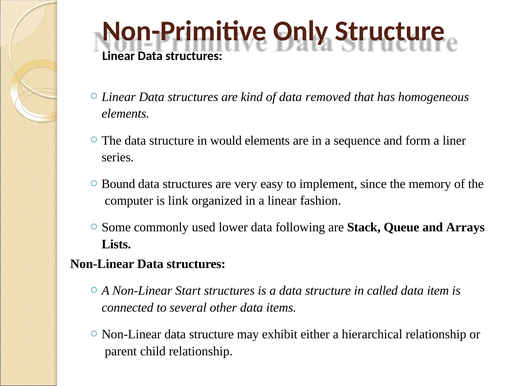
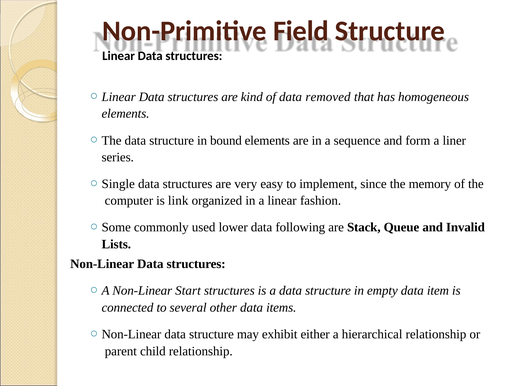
Only: Only -> Field
would: would -> bound
Bound: Bound -> Single
Arrays: Arrays -> Invalid
called: called -> empty
